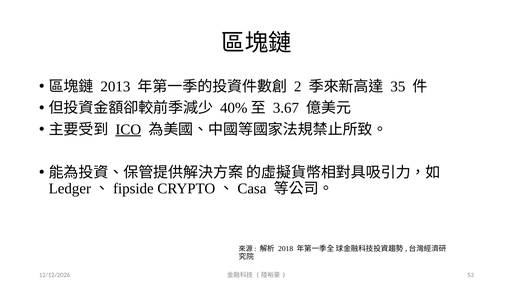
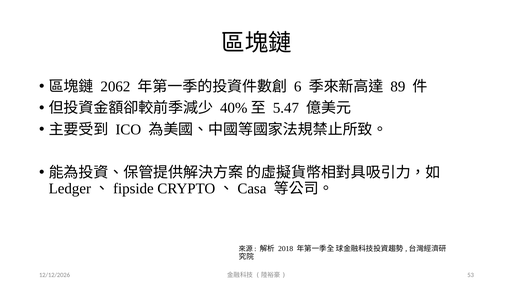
2013: 2013 -> 2062
2: 2 -> 6
35: 35 -> 89
3.67: 3.67 -> 5.47
ICO underline: present -> none
